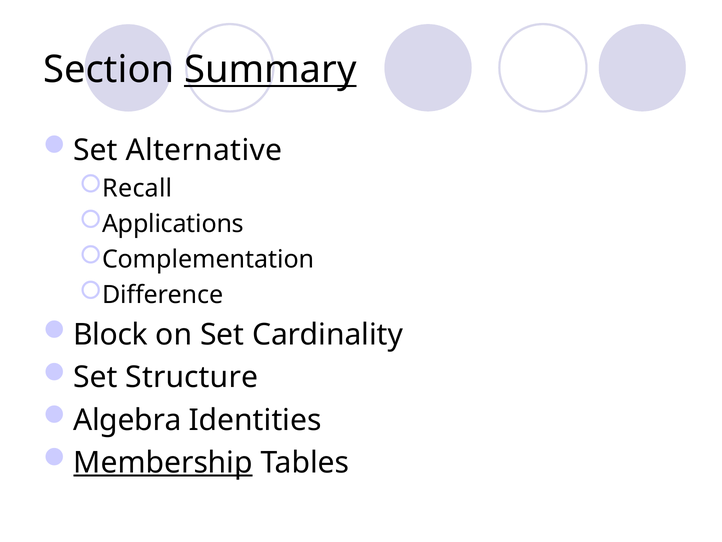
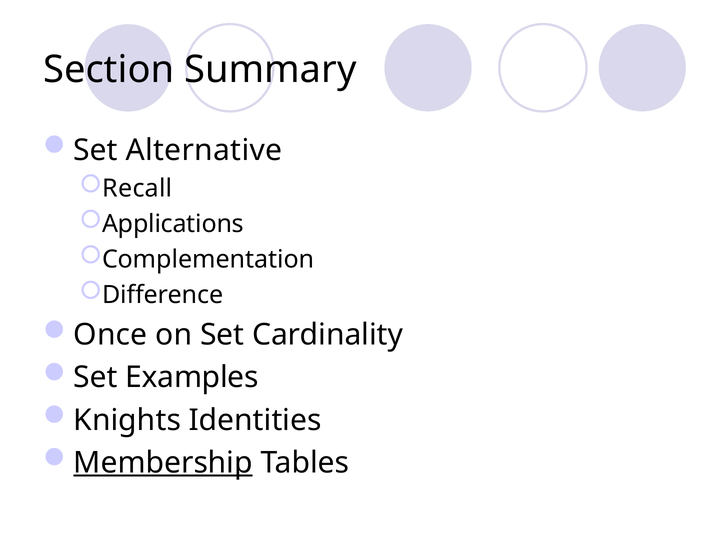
Summary underline: present -> none
Block: Block -> Once
Structure: Structure -> Examples
Algebra: Algebra -> Knights
